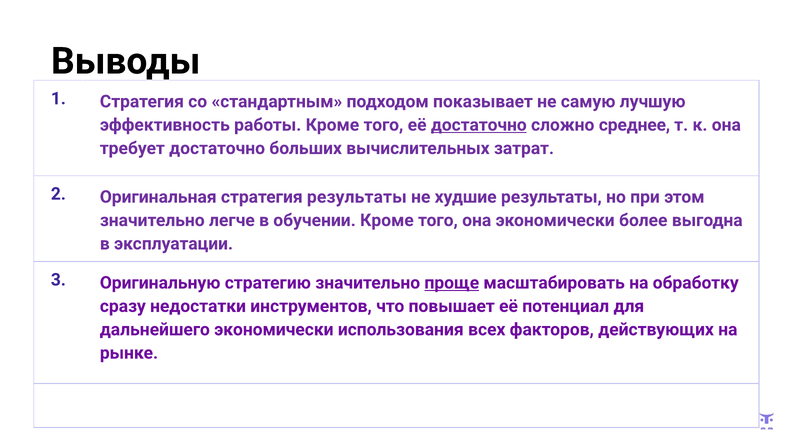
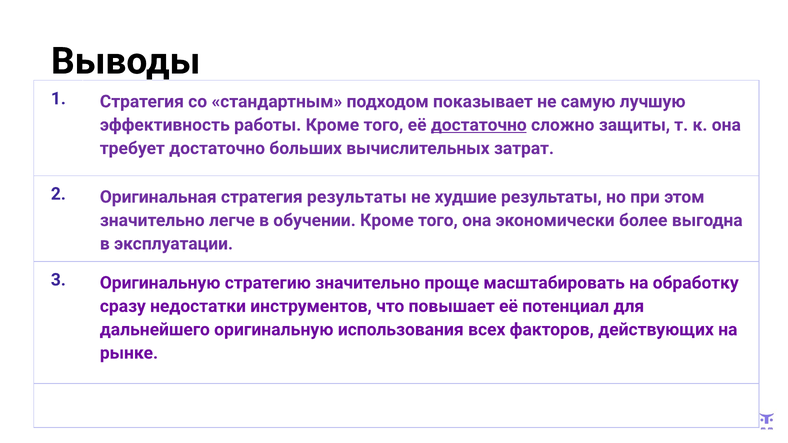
среднее: среднее -> защиты
проще underline: present -> none
дальнейшего экономически: экономически -> оригинальную
